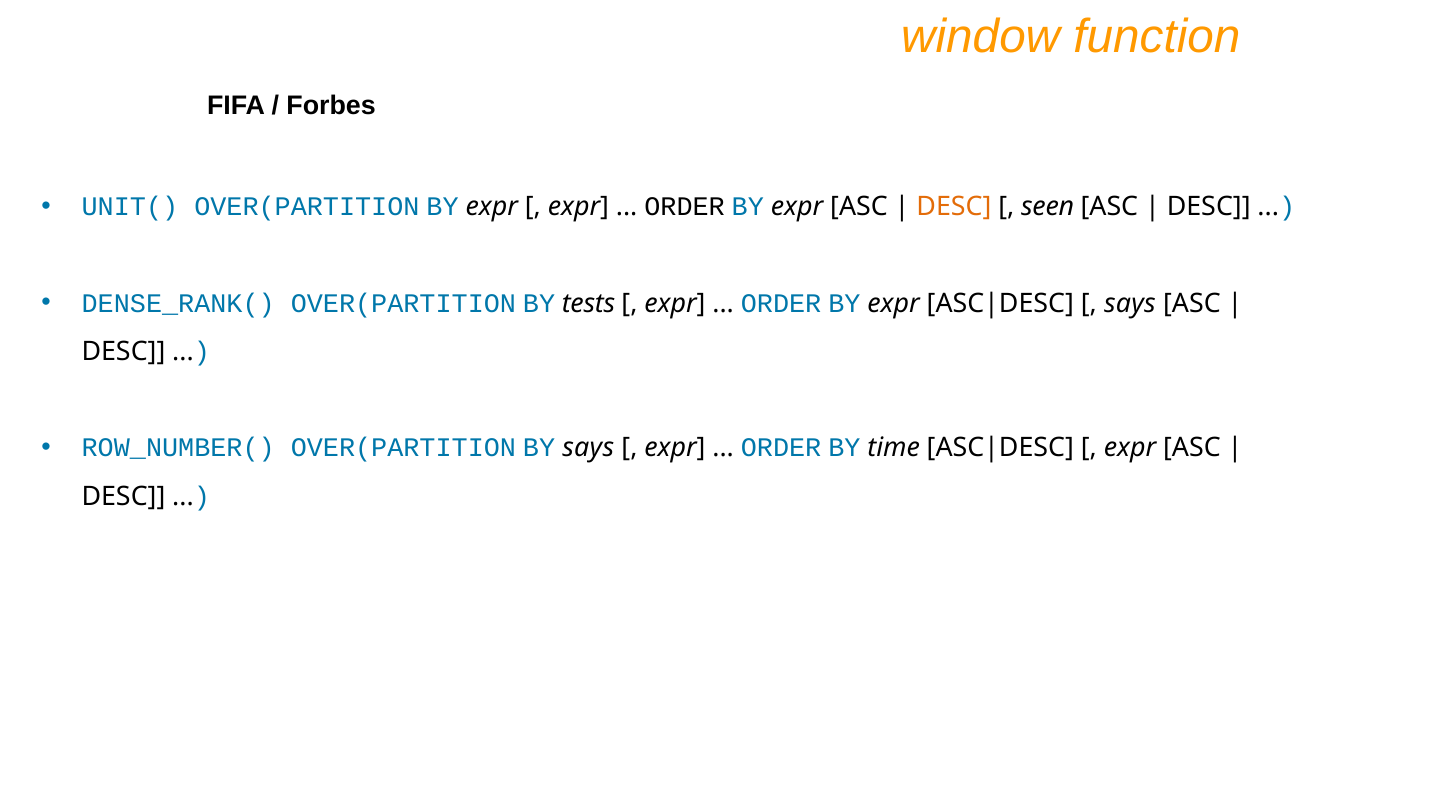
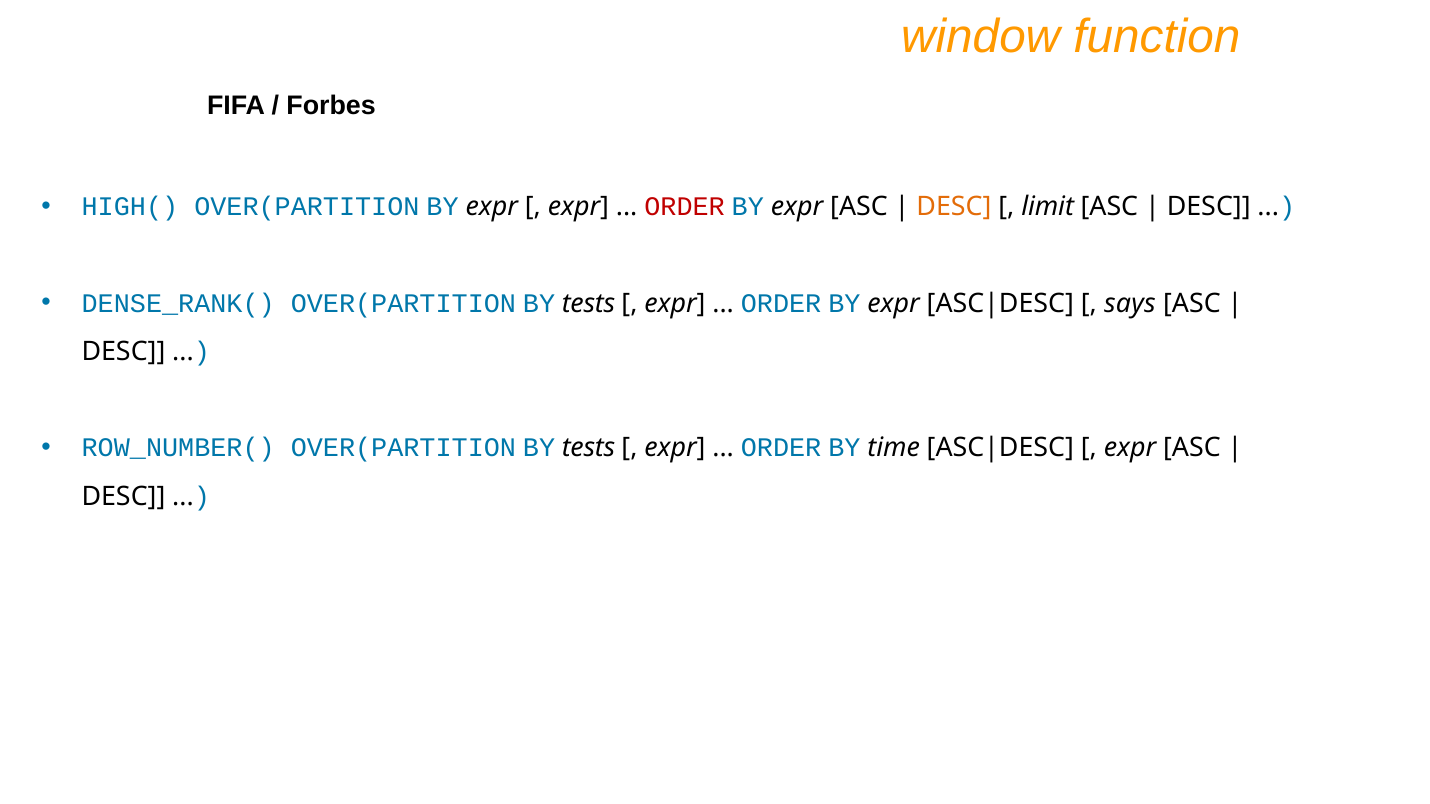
UNIT(: UNIT( -> HIGH(
ORDER at (685, 207) colour: black -> red
seen: seen -> limit
ROW_NUMBER( OVER(PARTITION BY says: says -> tests
